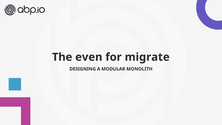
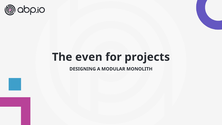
migrate: migrate -> projects
